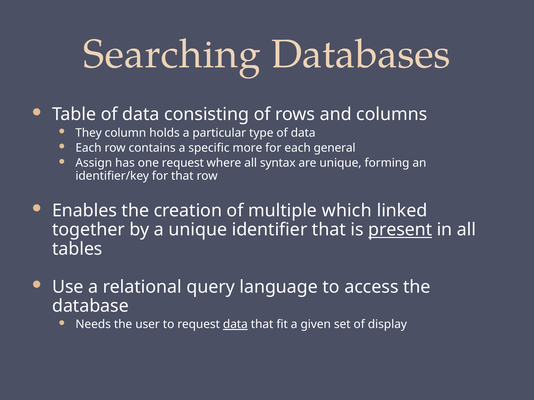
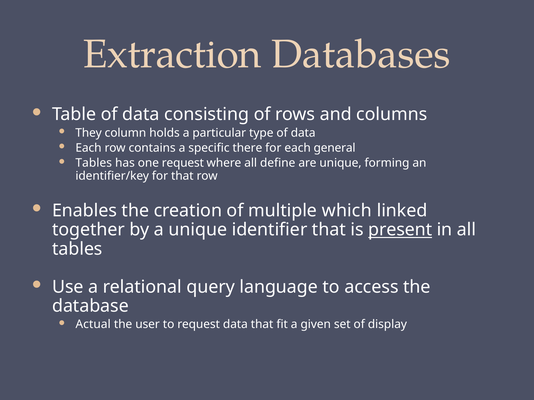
Searching: Searching -> Extraction
more: more -> there
Assign at (94, 163): Assign -> Tables
syntax: syntax -> define
Needs: Needs -> Actual
data at (235, 325) underline: present -> none
